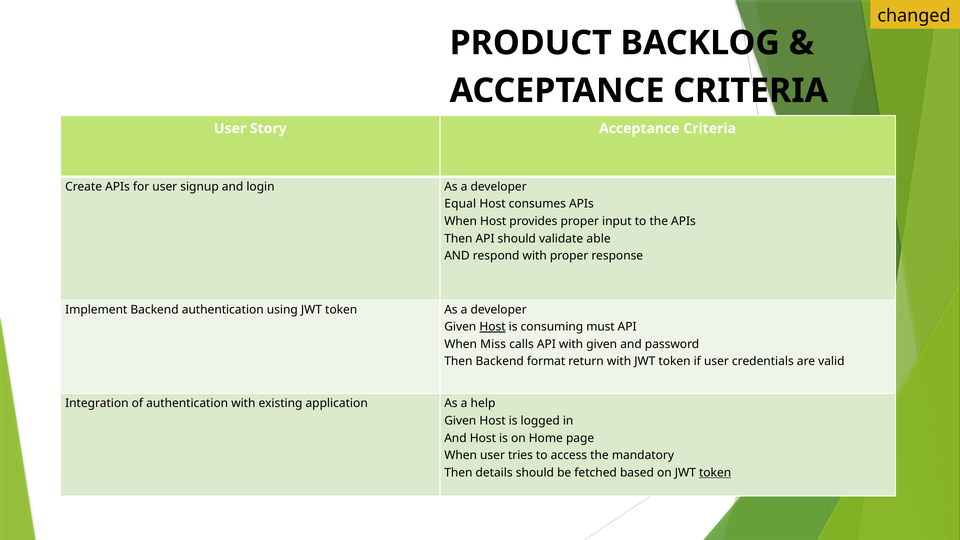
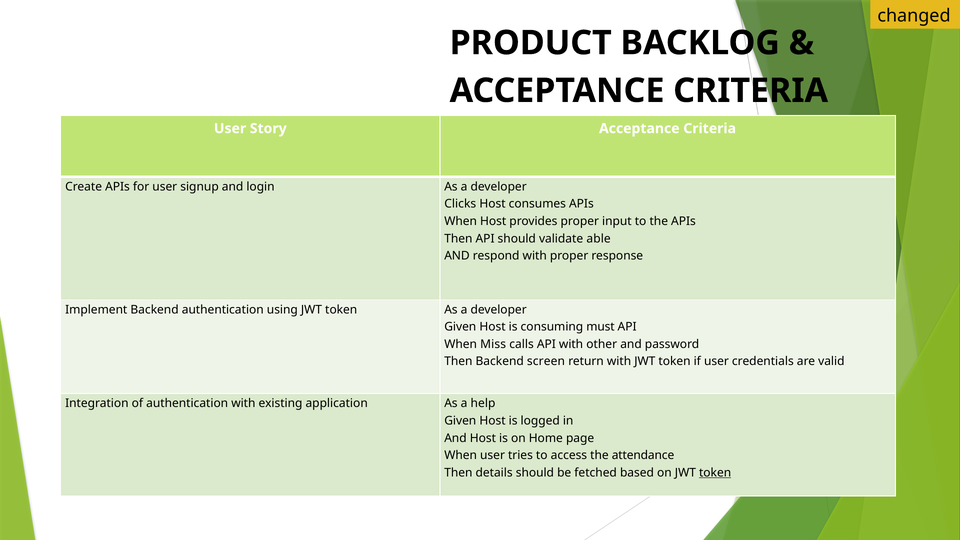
Equal: Equal -> Clicks
Host at (493, 327) underline: present -> none
with given: given -> other
format: format -> screen
mandatory: mandatory -> attendance
